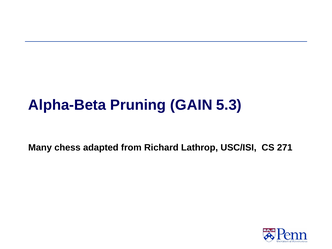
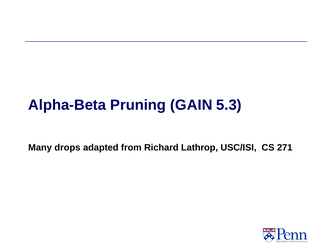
chess: chess -> drops
